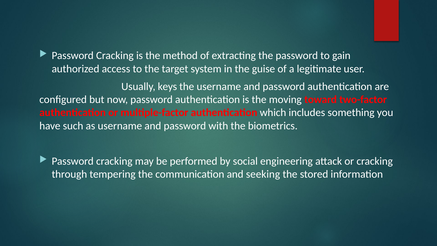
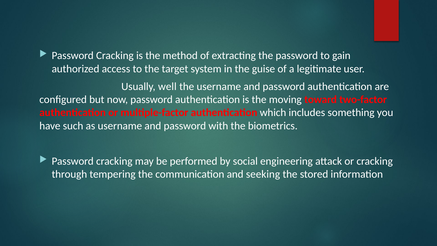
keys: keys -> well
